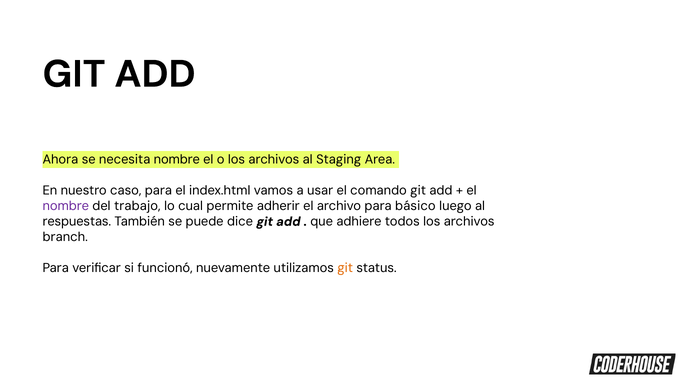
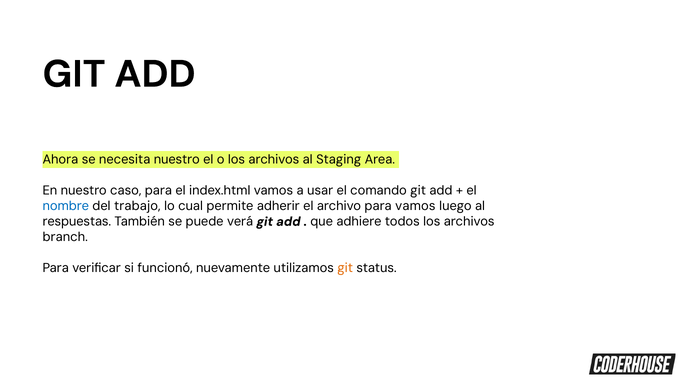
necesita nombre: nombre -> nuestro
nombre at (66, 206) colour: purple -> blue
para básico: básico -> vamos
dice: dice -> verá
